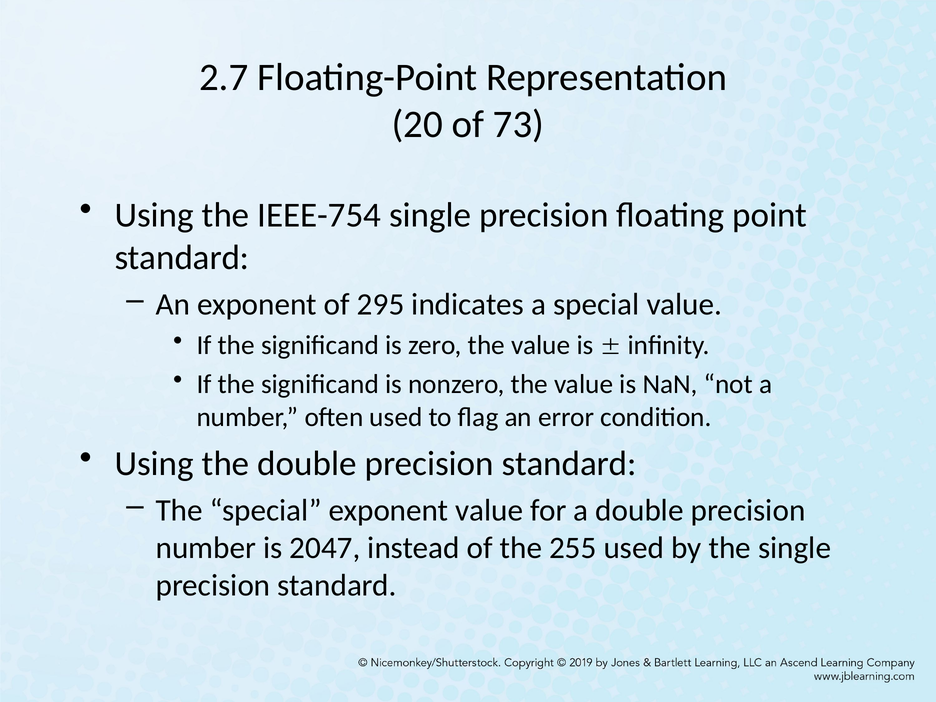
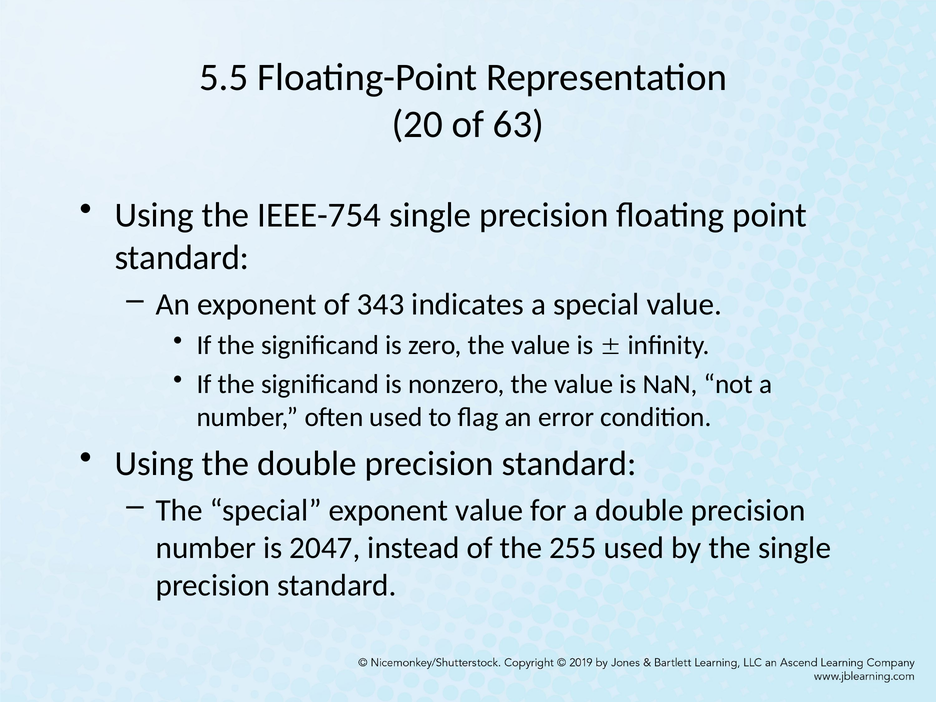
2.7: 2.7 -> 5.5
73: 73 -> 63
295: 295 -> 343
